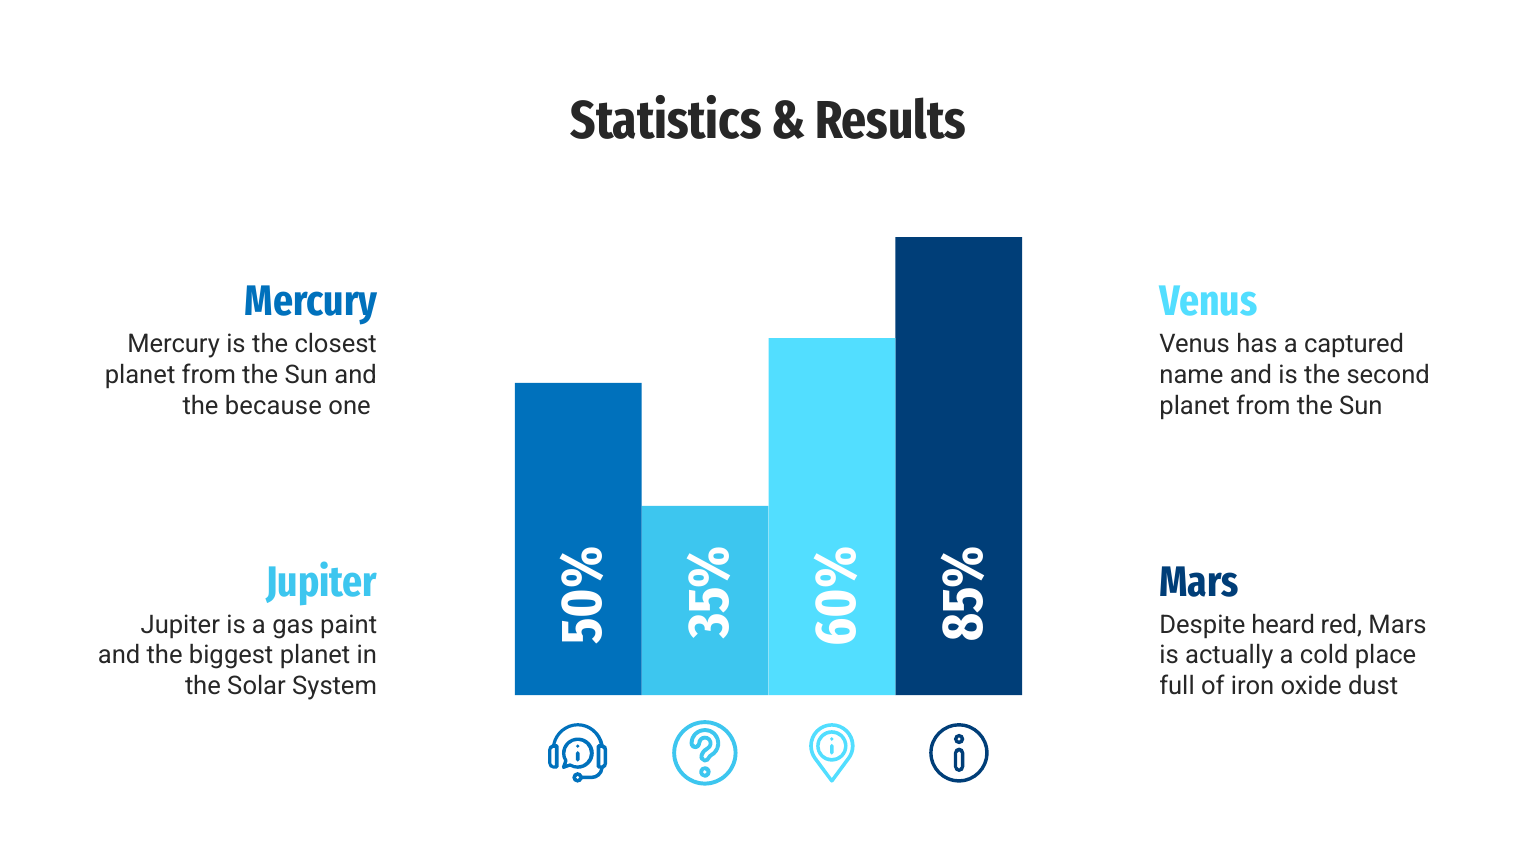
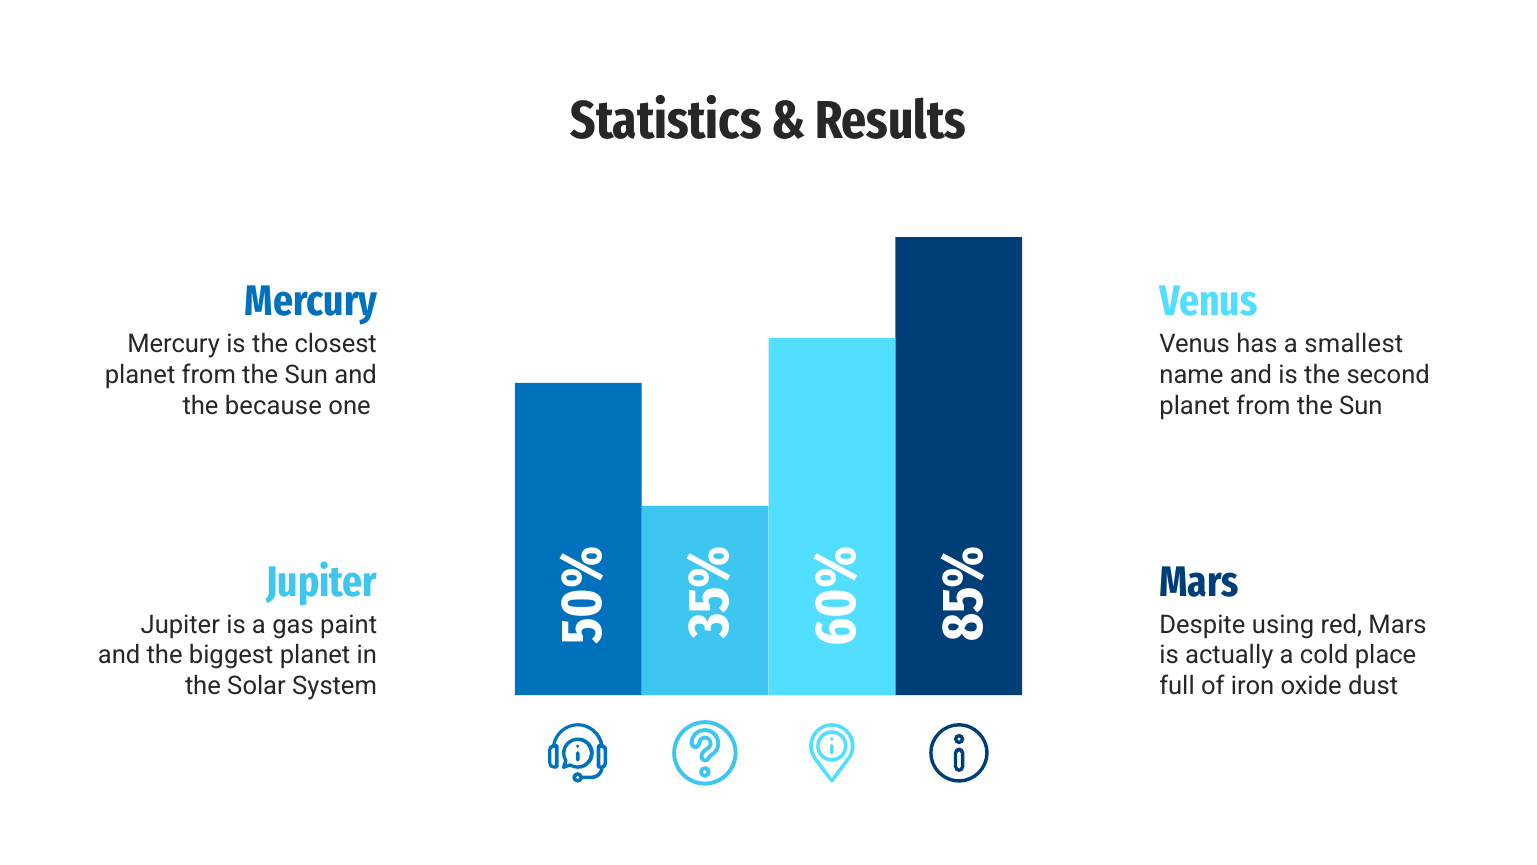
captured: captured -> smallest
heard: heard -> using
